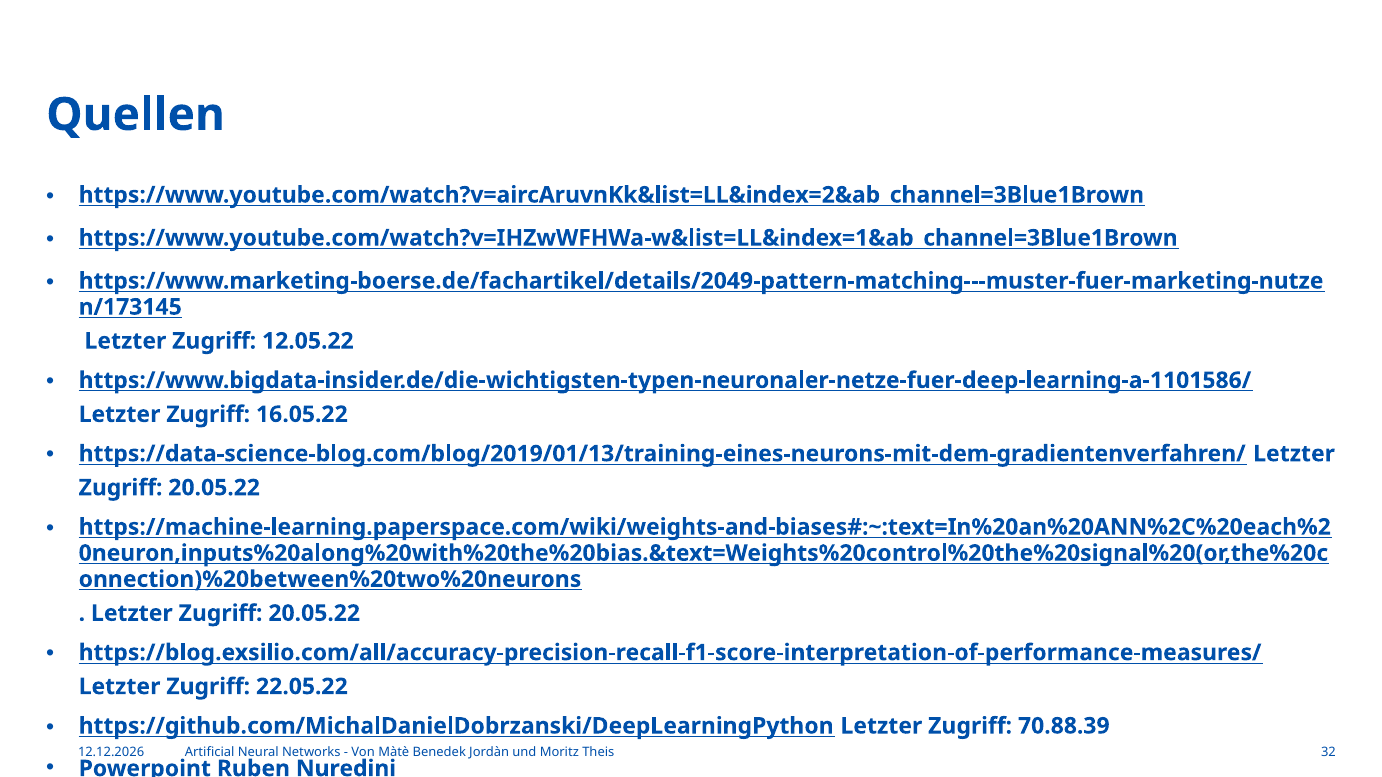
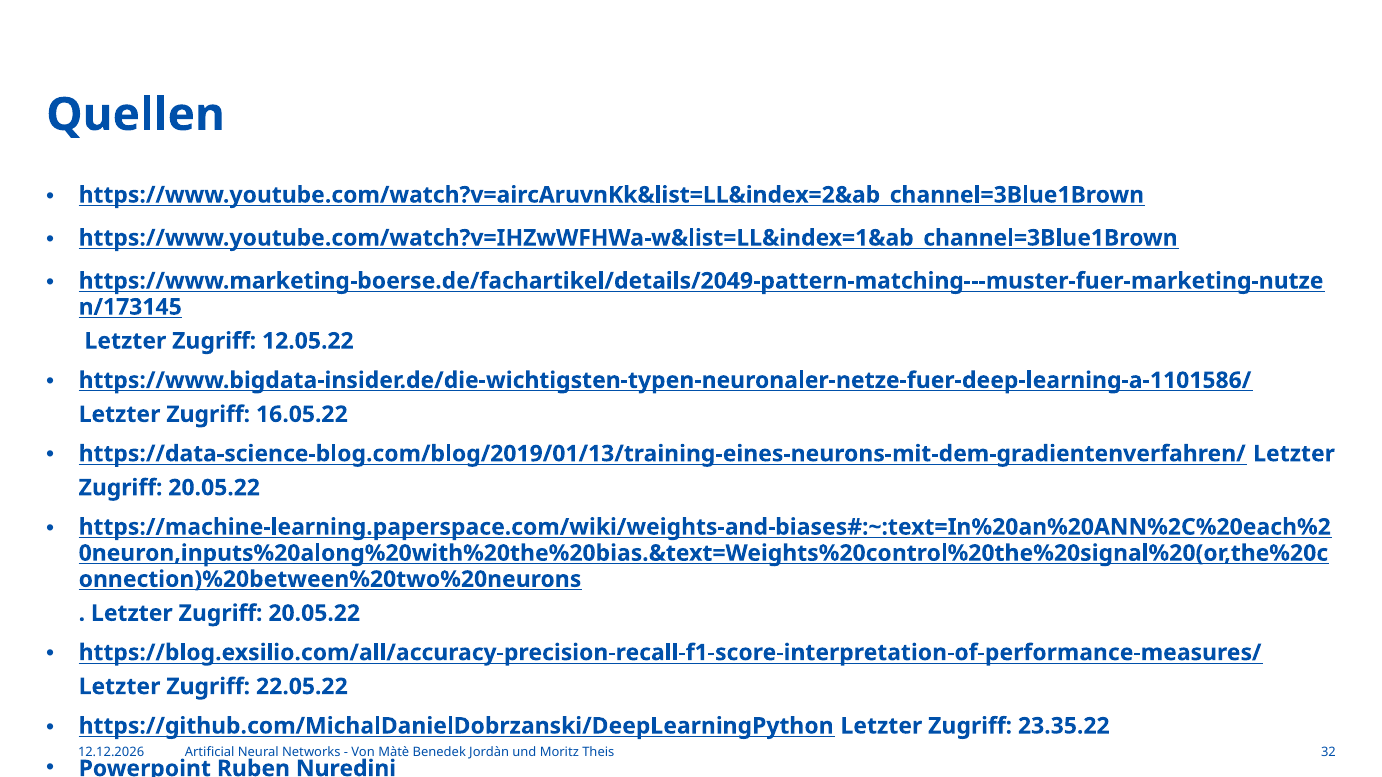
70.88.39: 70.88.39 -> 23.35.22
